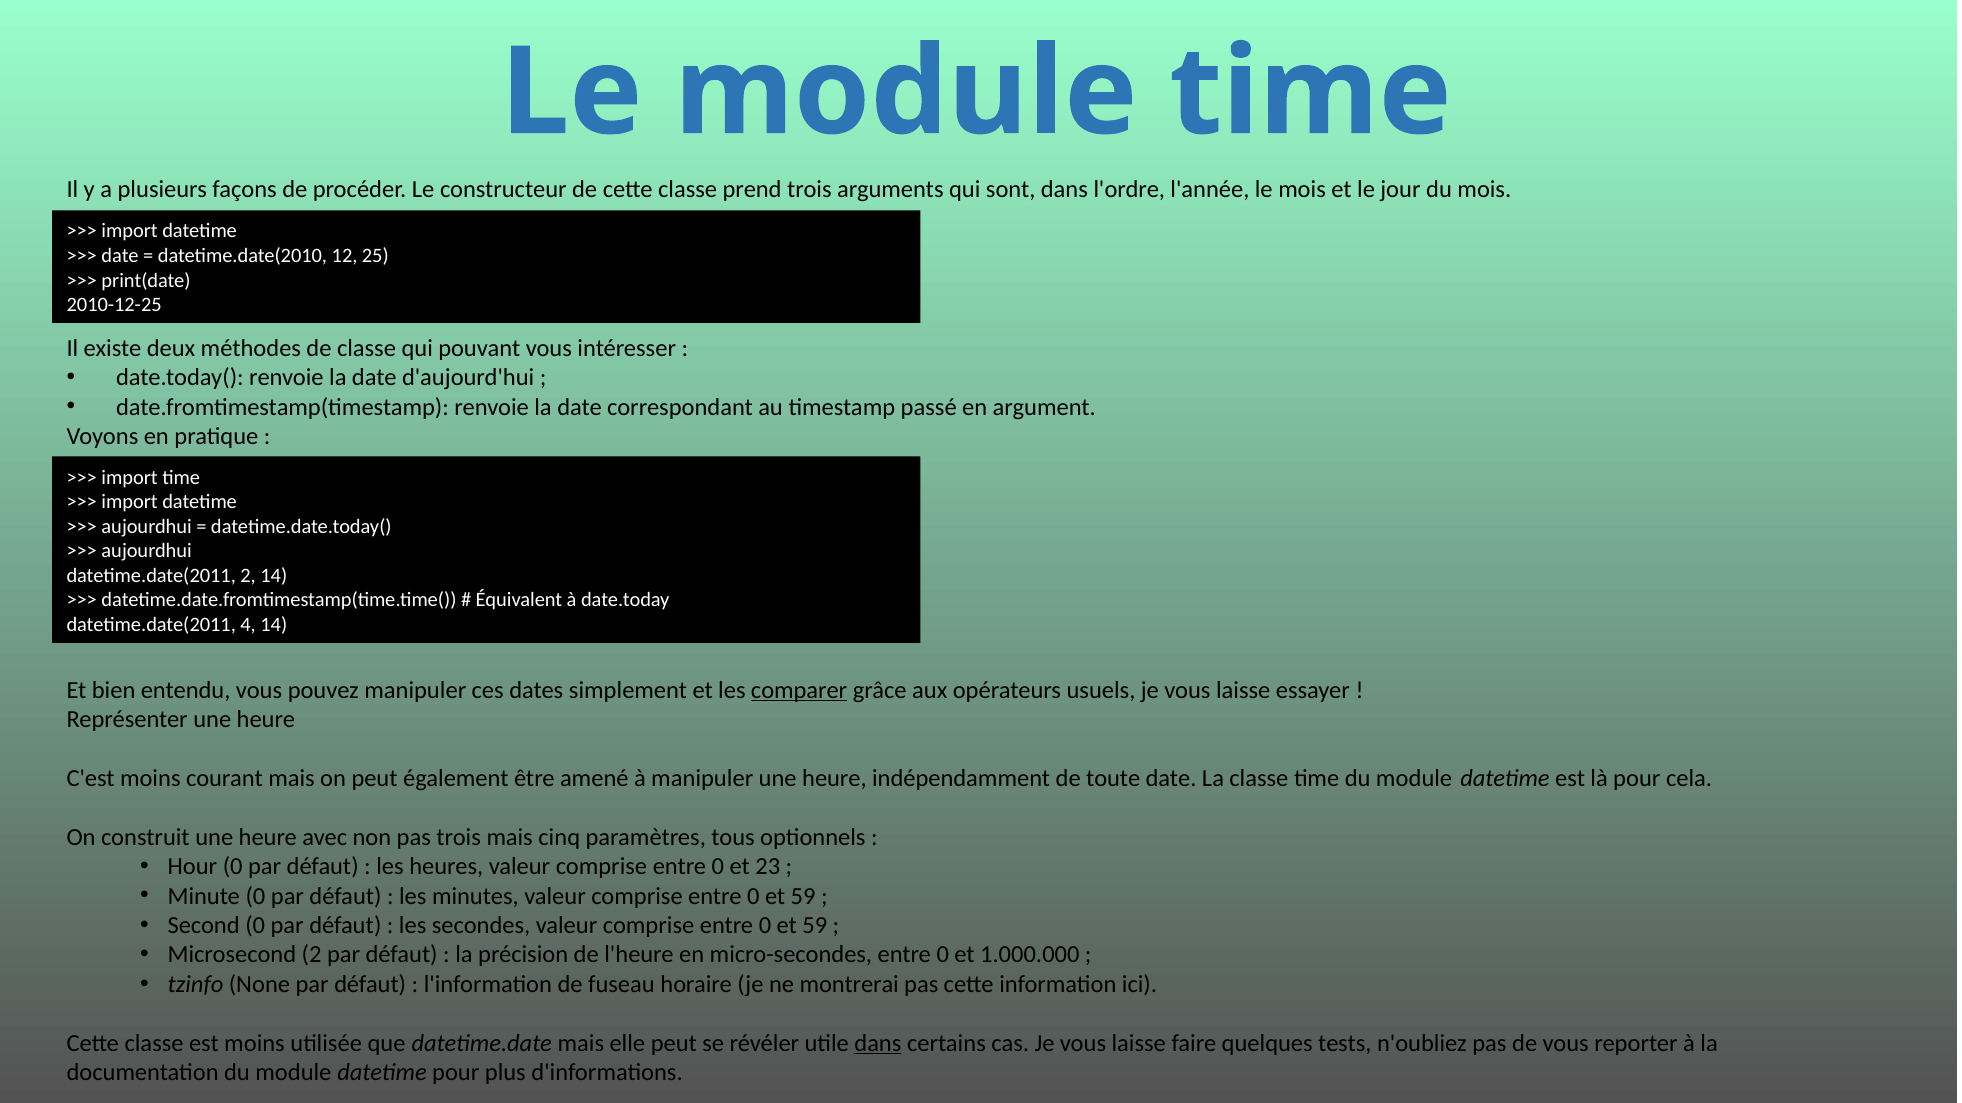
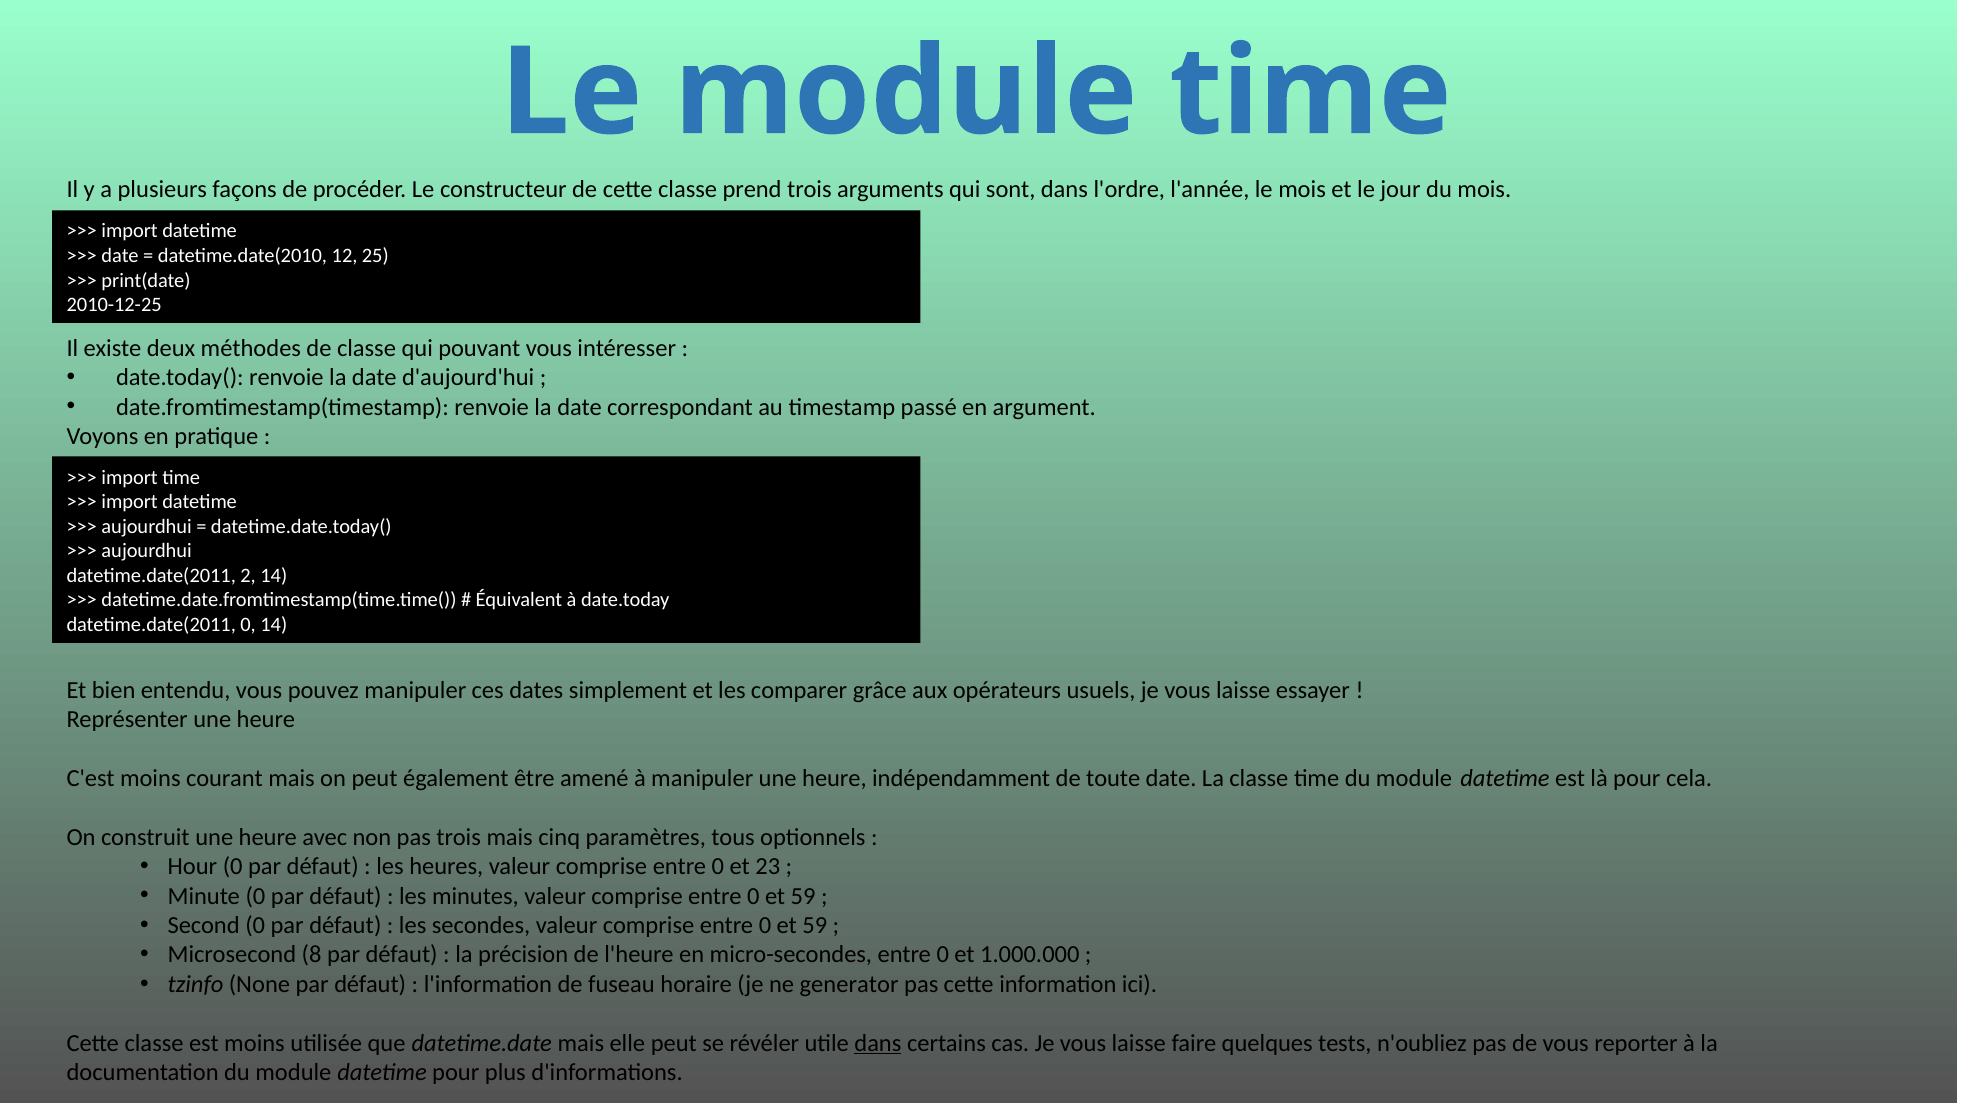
datetime.date(2011 4: 4 -> 0
comparer underline: present -> none
Microsecond 2: 2 -> 8
montrerai: montrerai -> generator
